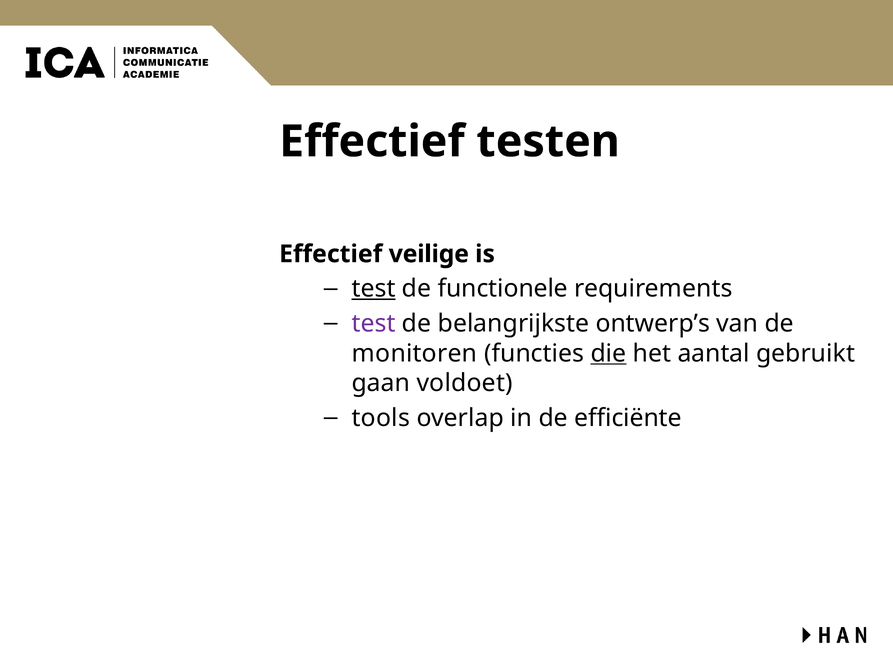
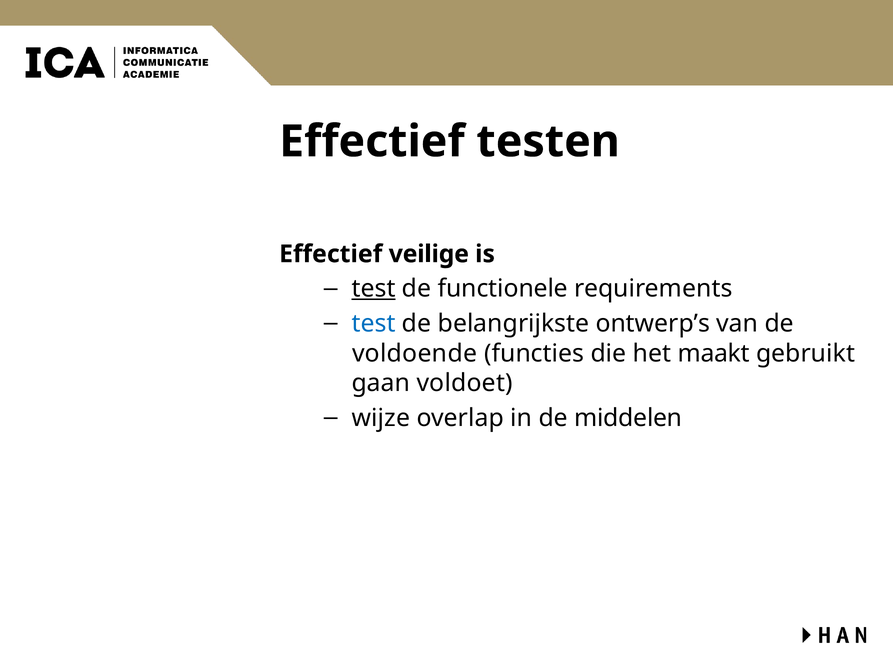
test at (374, 323) colour: purple -> blue
monitoren: monitoren -> voldoende
die underline: present -> none
aantal: aantal -> maakt
tools: tools -> wijze
efficiënte: efficiënte -> middelen
